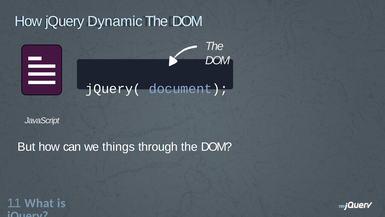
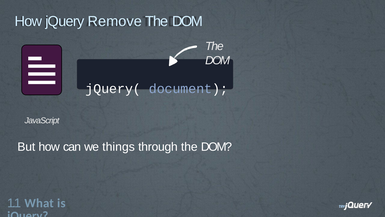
Dynamic: Dynamic -> Remove
